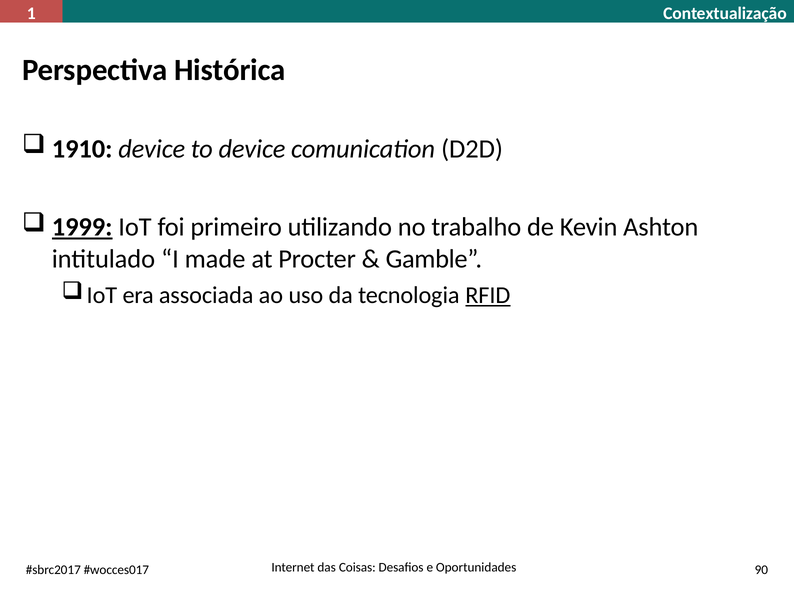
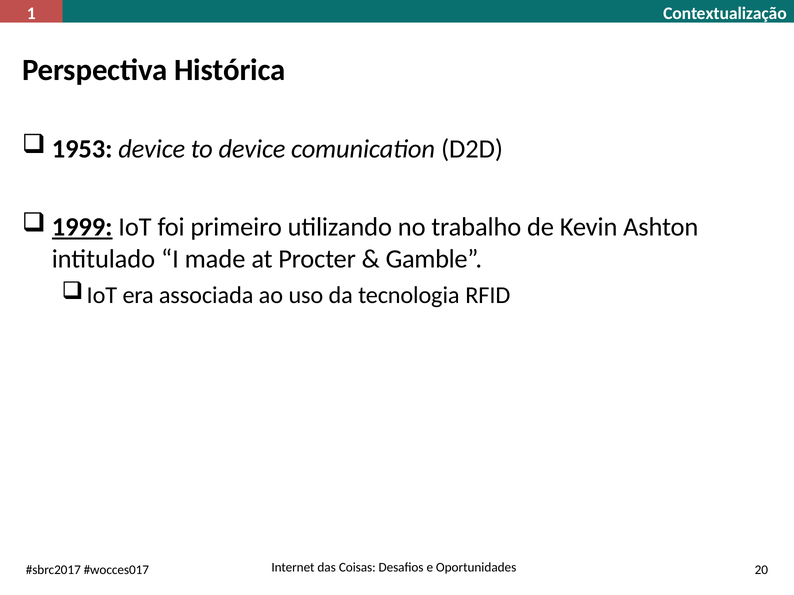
1910: 1910 -> 1953
RFID underline: present -> none
90: 90 -> 20
